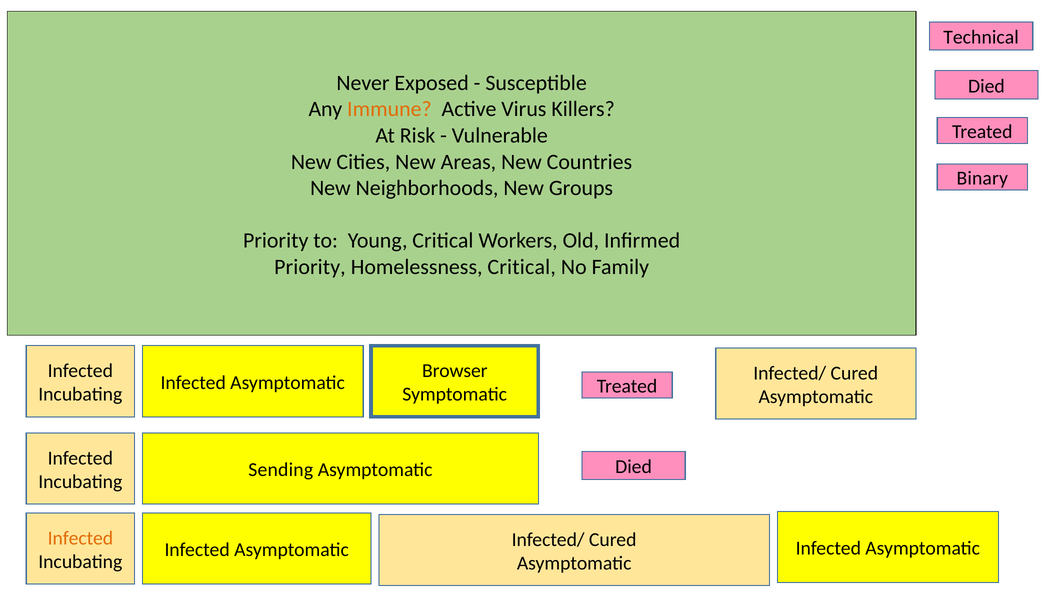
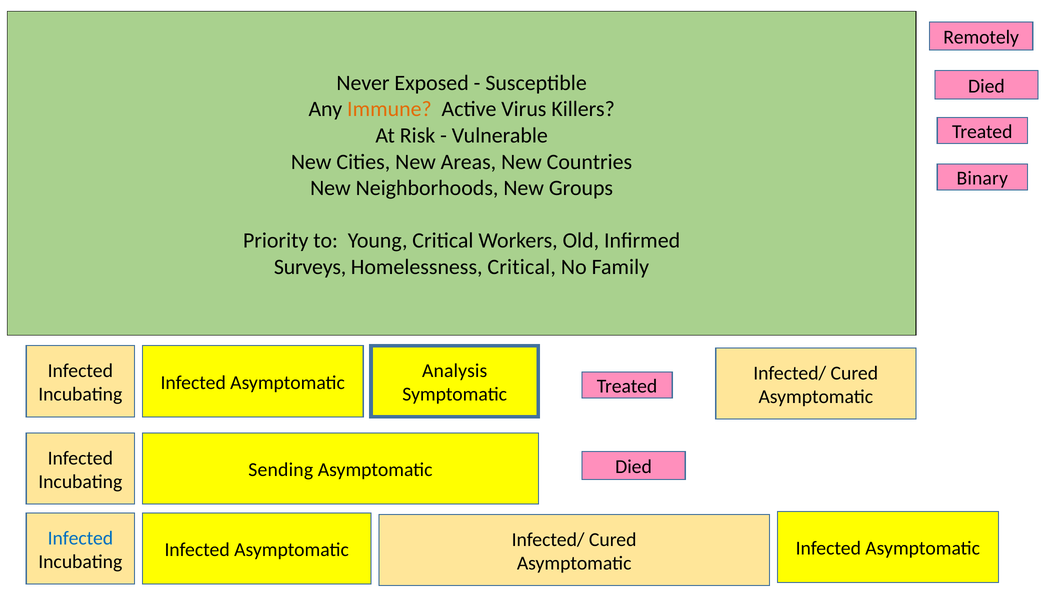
Technical: Technical -> Remotely
Priority at (310, 267): Priority -> Surveys
Browser: Browser -> Analysis
Infected at (80, 538) colour: orange -> blue
